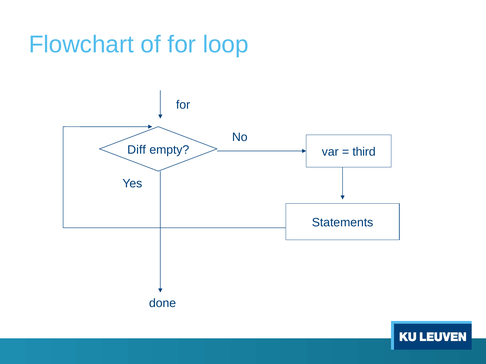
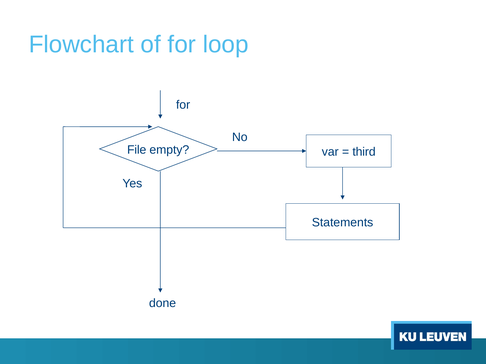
Diff: Diff -> File
